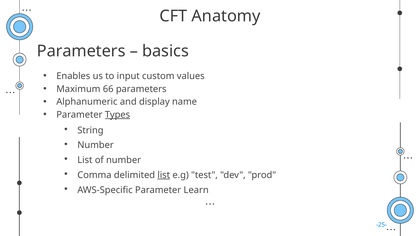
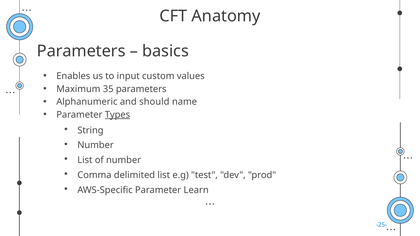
66: 66 -> 35
display: display -> should
list at (164, 175) underline: present -> none
